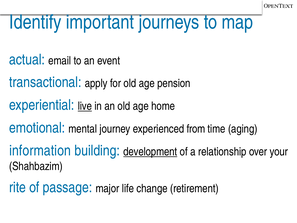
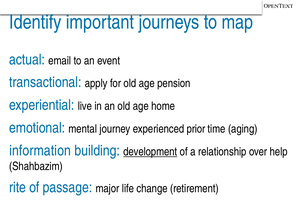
live underline: present -> none
from: from -> prior
your: your -> help
